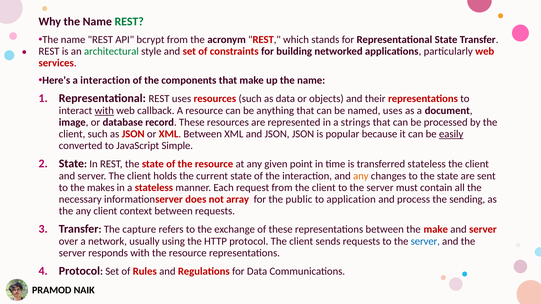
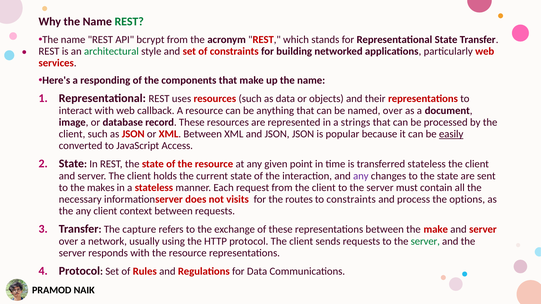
a interaction: interaction -> responding
with at (104, 111) underline: present -> none
named uses: uses -> over
Simple: Simple -> Access
any at (361, 176) colour: orange -> purple
array: array -> visits
public: public -> routes
to application: application -> constraints
sending: sending -> options
server at (425, 242) colour: blue -> green
